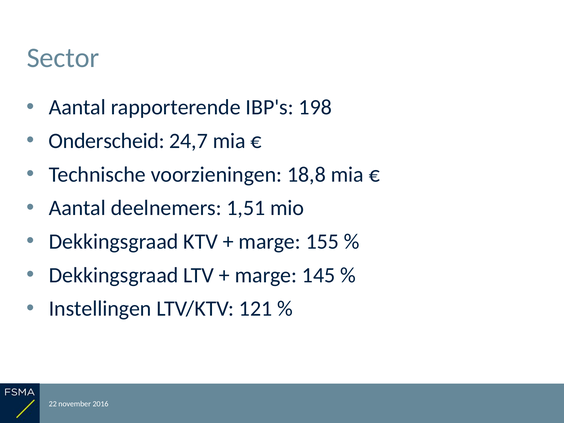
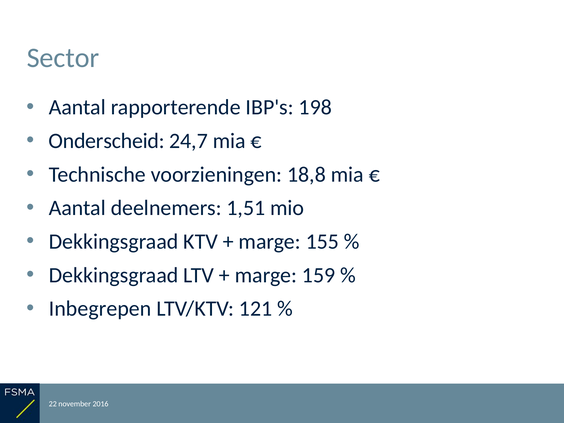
145: 145 -> 159
Instellingen: Instellingen -> Inbegrepen
